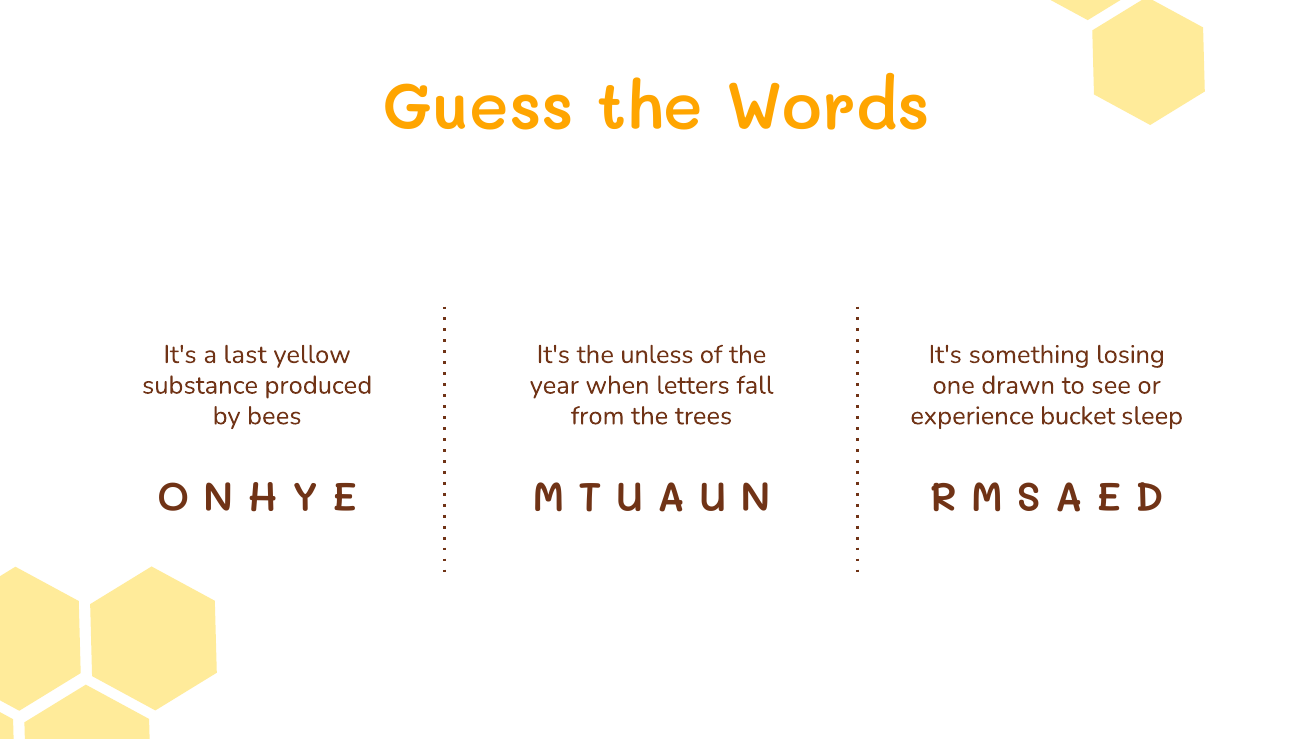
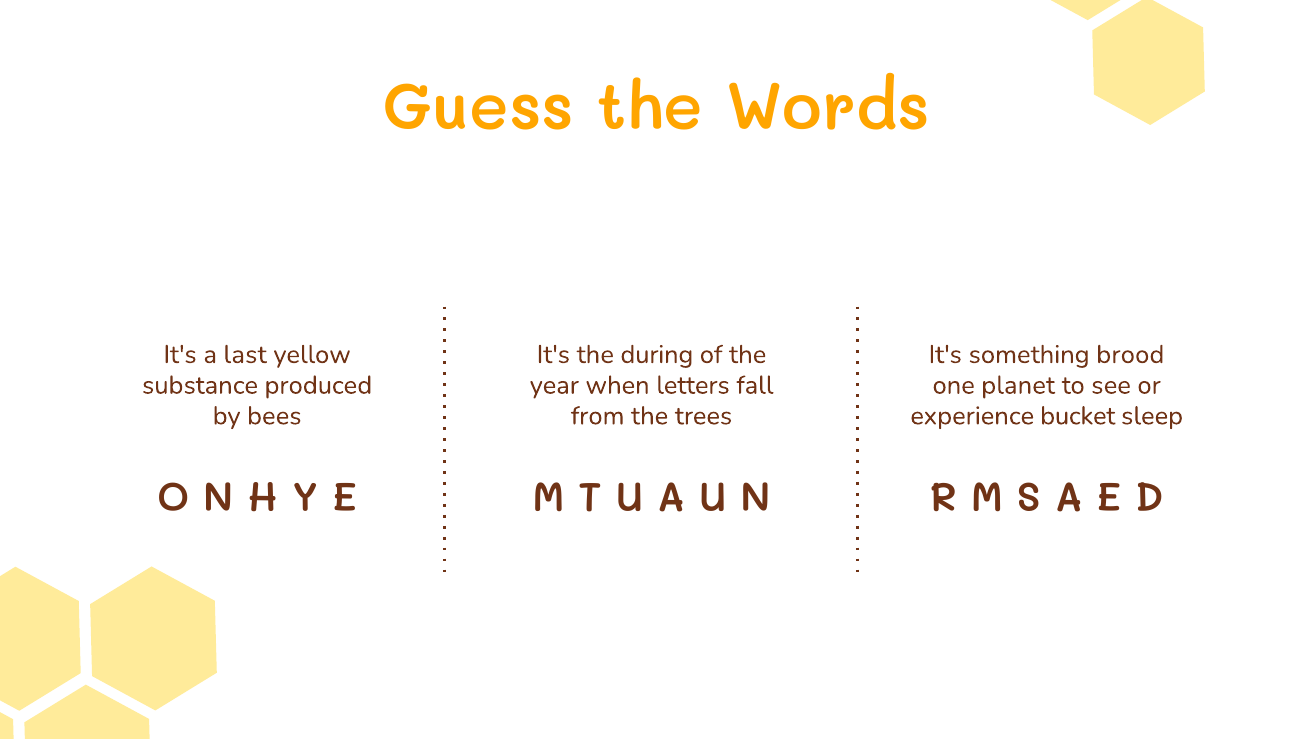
unless: unless -> during
losing: losing -> brood
drawn: drawn -> planet
